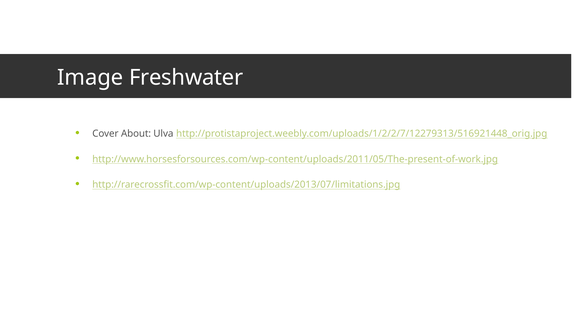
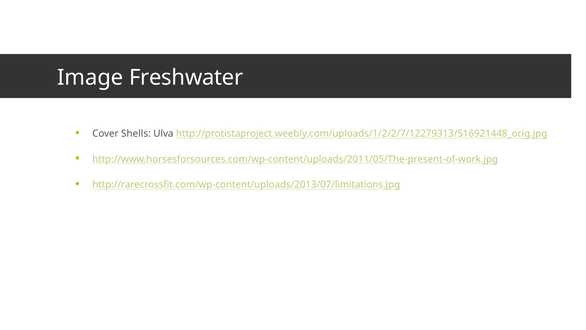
About: About -> Shells
